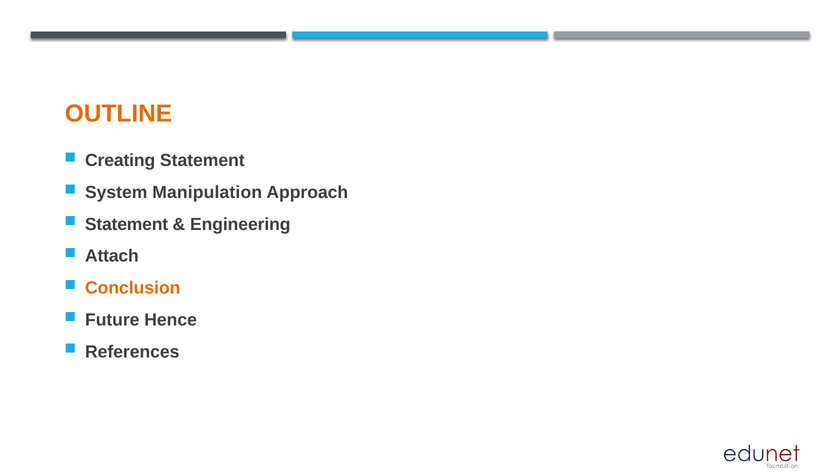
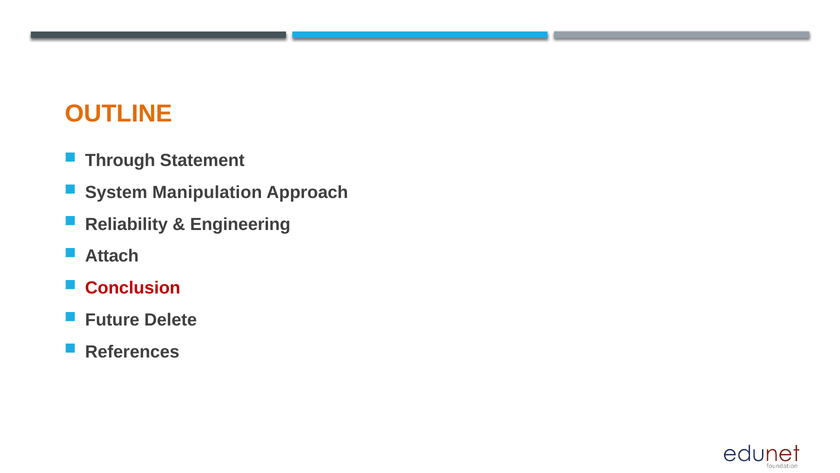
Creating: Creating -> Through
Statement at (127, 224): Statement -> Reliability
Conclusion colour: orange -> red
Hence: Hence -> Delete
